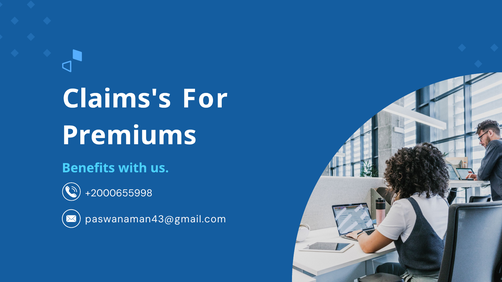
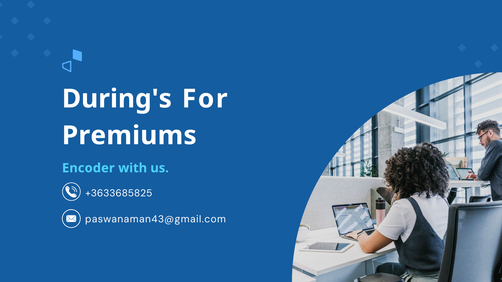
Claims's: Claims's -> During's
Benefits: Benefits -> Encoder
+2000655998: +2000655998 -> +3633685825
